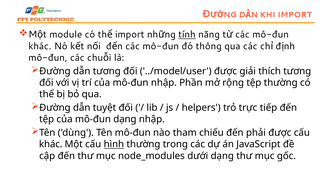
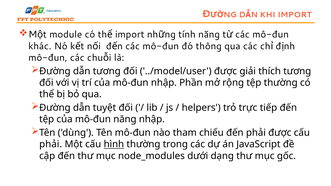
tính underline: present -> none
mô-đun dạng: dạng -> năng
khác at (51, 144): khác -> phải
